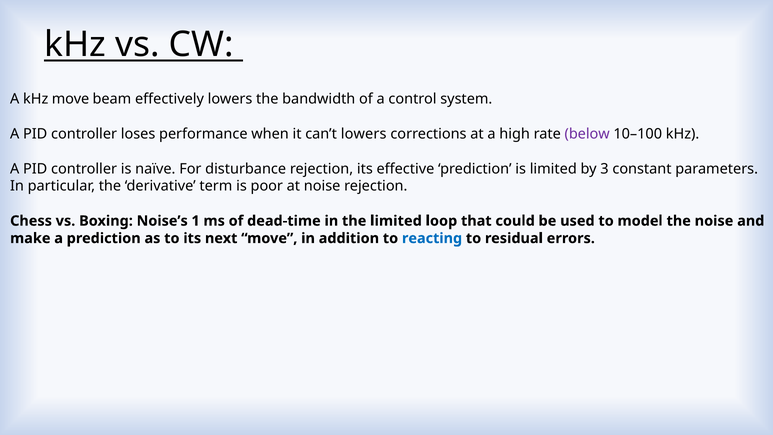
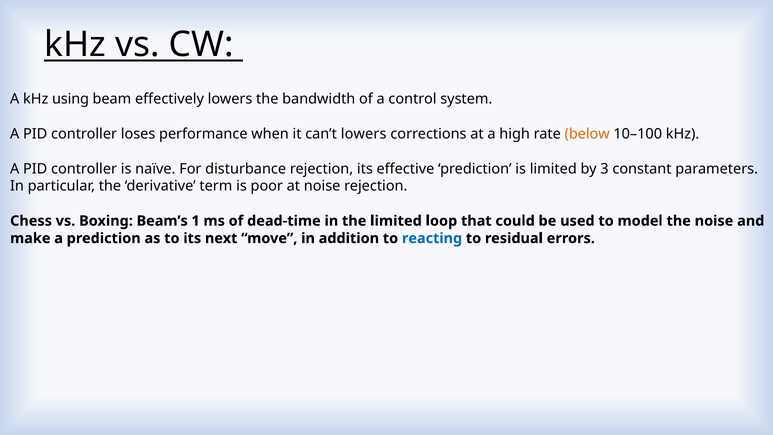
kHz move: move -> using
below colour: purple -> orange
Noise’s: Noise’s -> Beam’s
